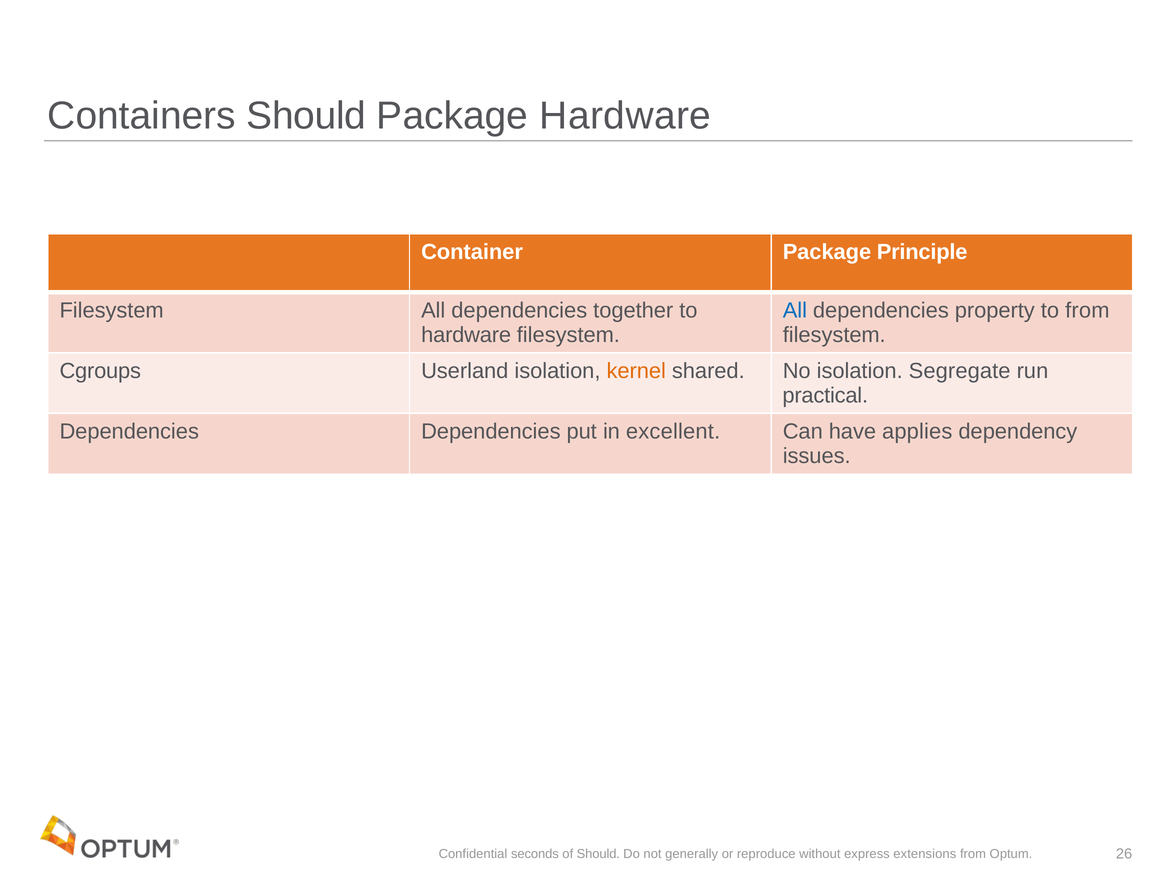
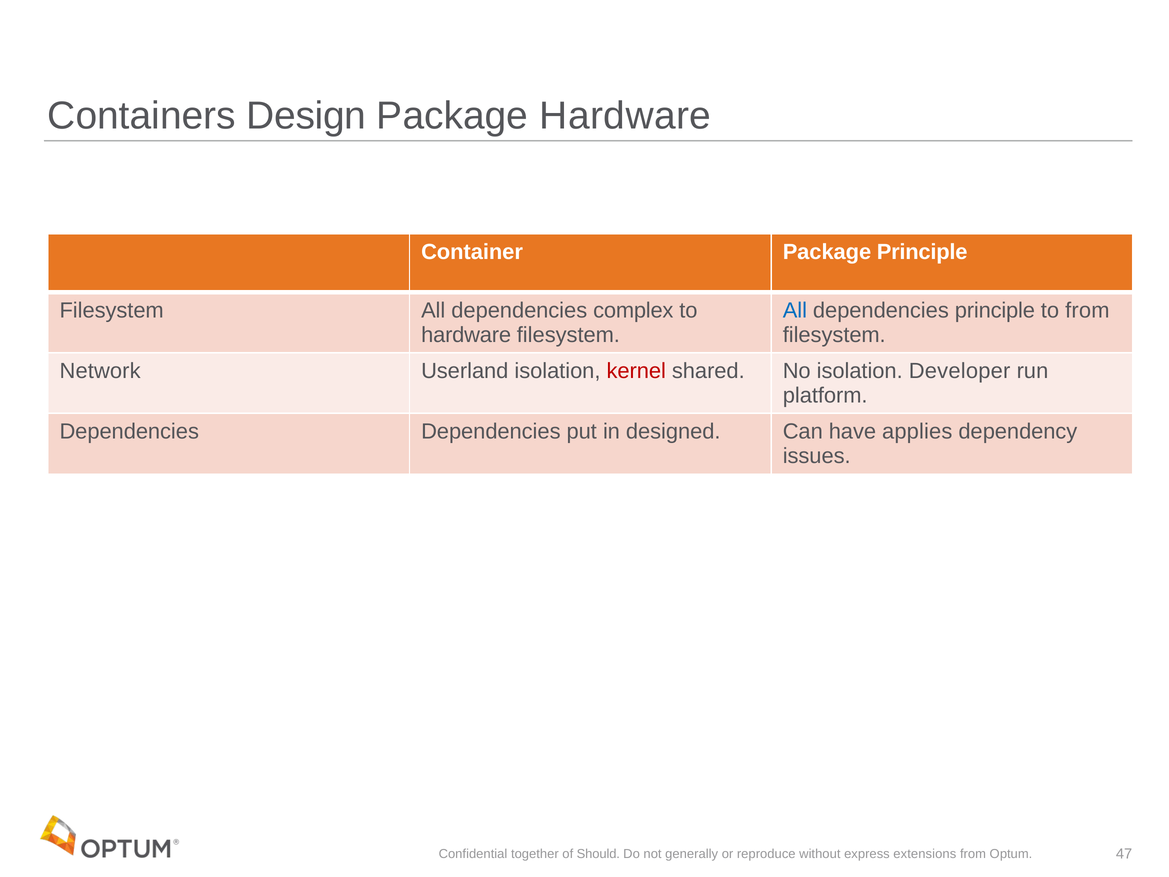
Containers Should: Should -> Design
together: together -> complex
dependencies property: property -> principle
Cgroups: Cgroups -> Network
kernel colour: orange -> red
Segregate: Segregate -> Developer
practical: practical -> platform
excellent: excellent -> designed
seconds: seconds -> together
26: 26 -> 47
